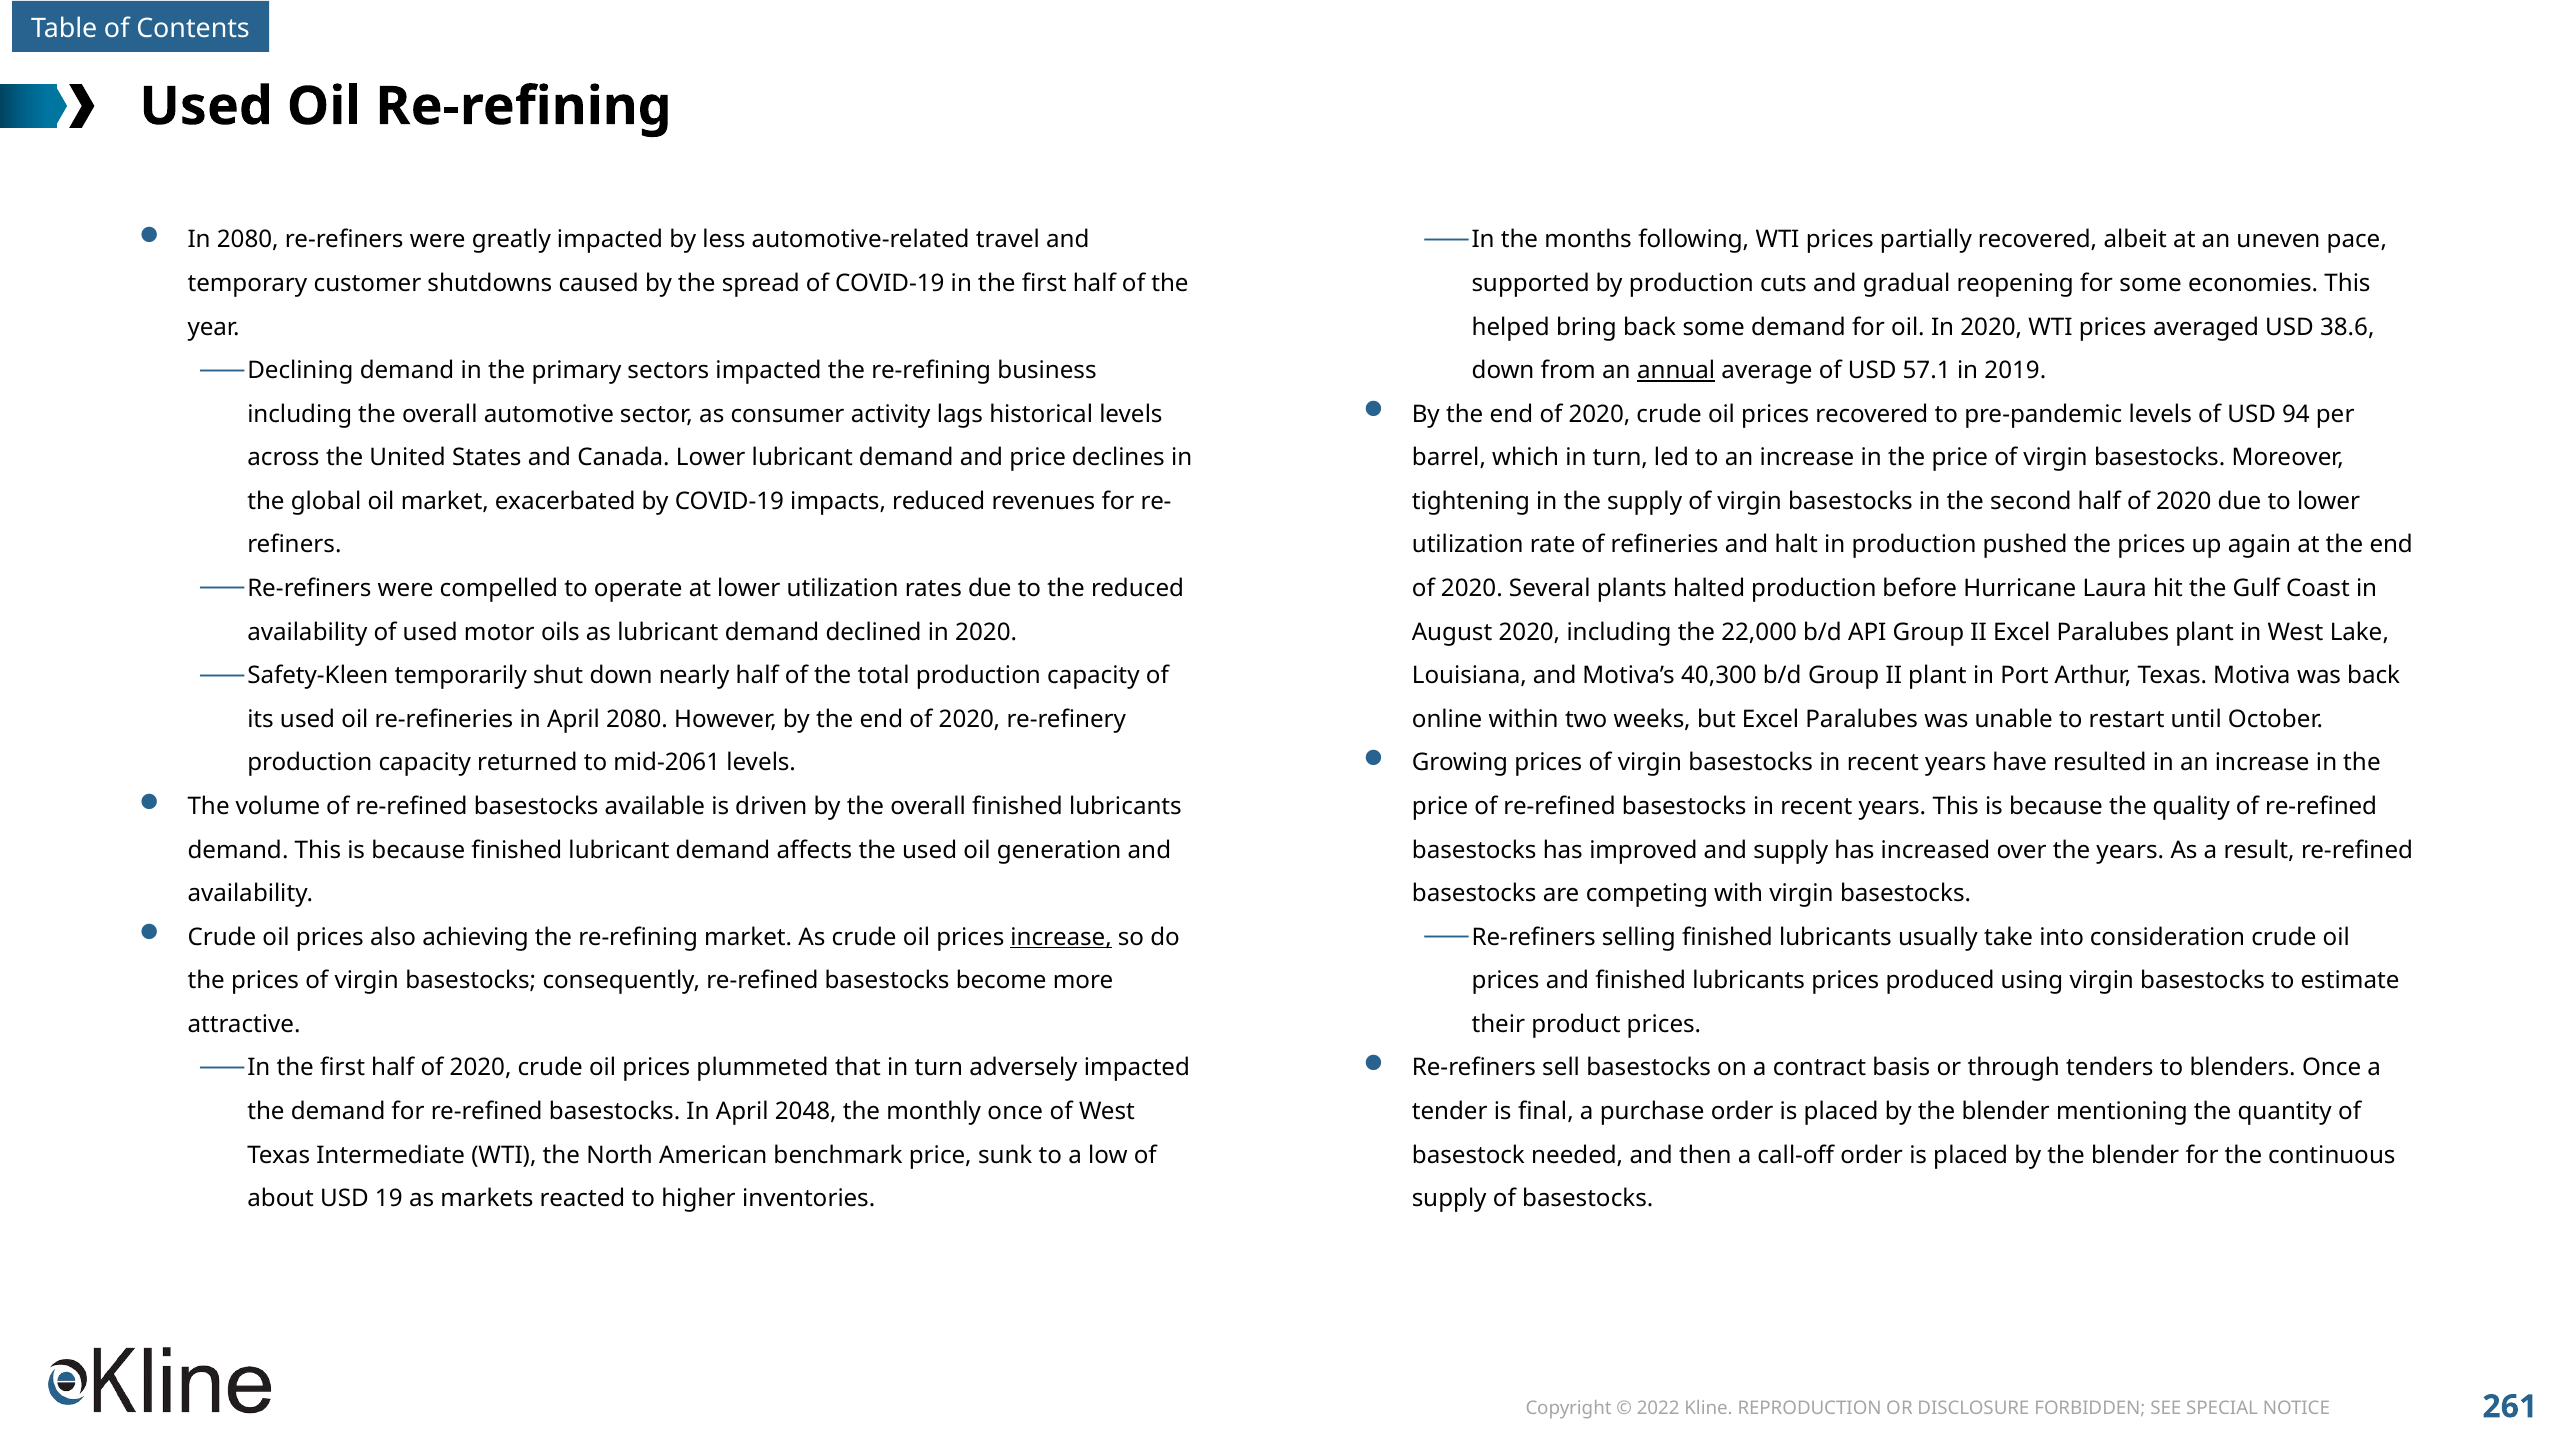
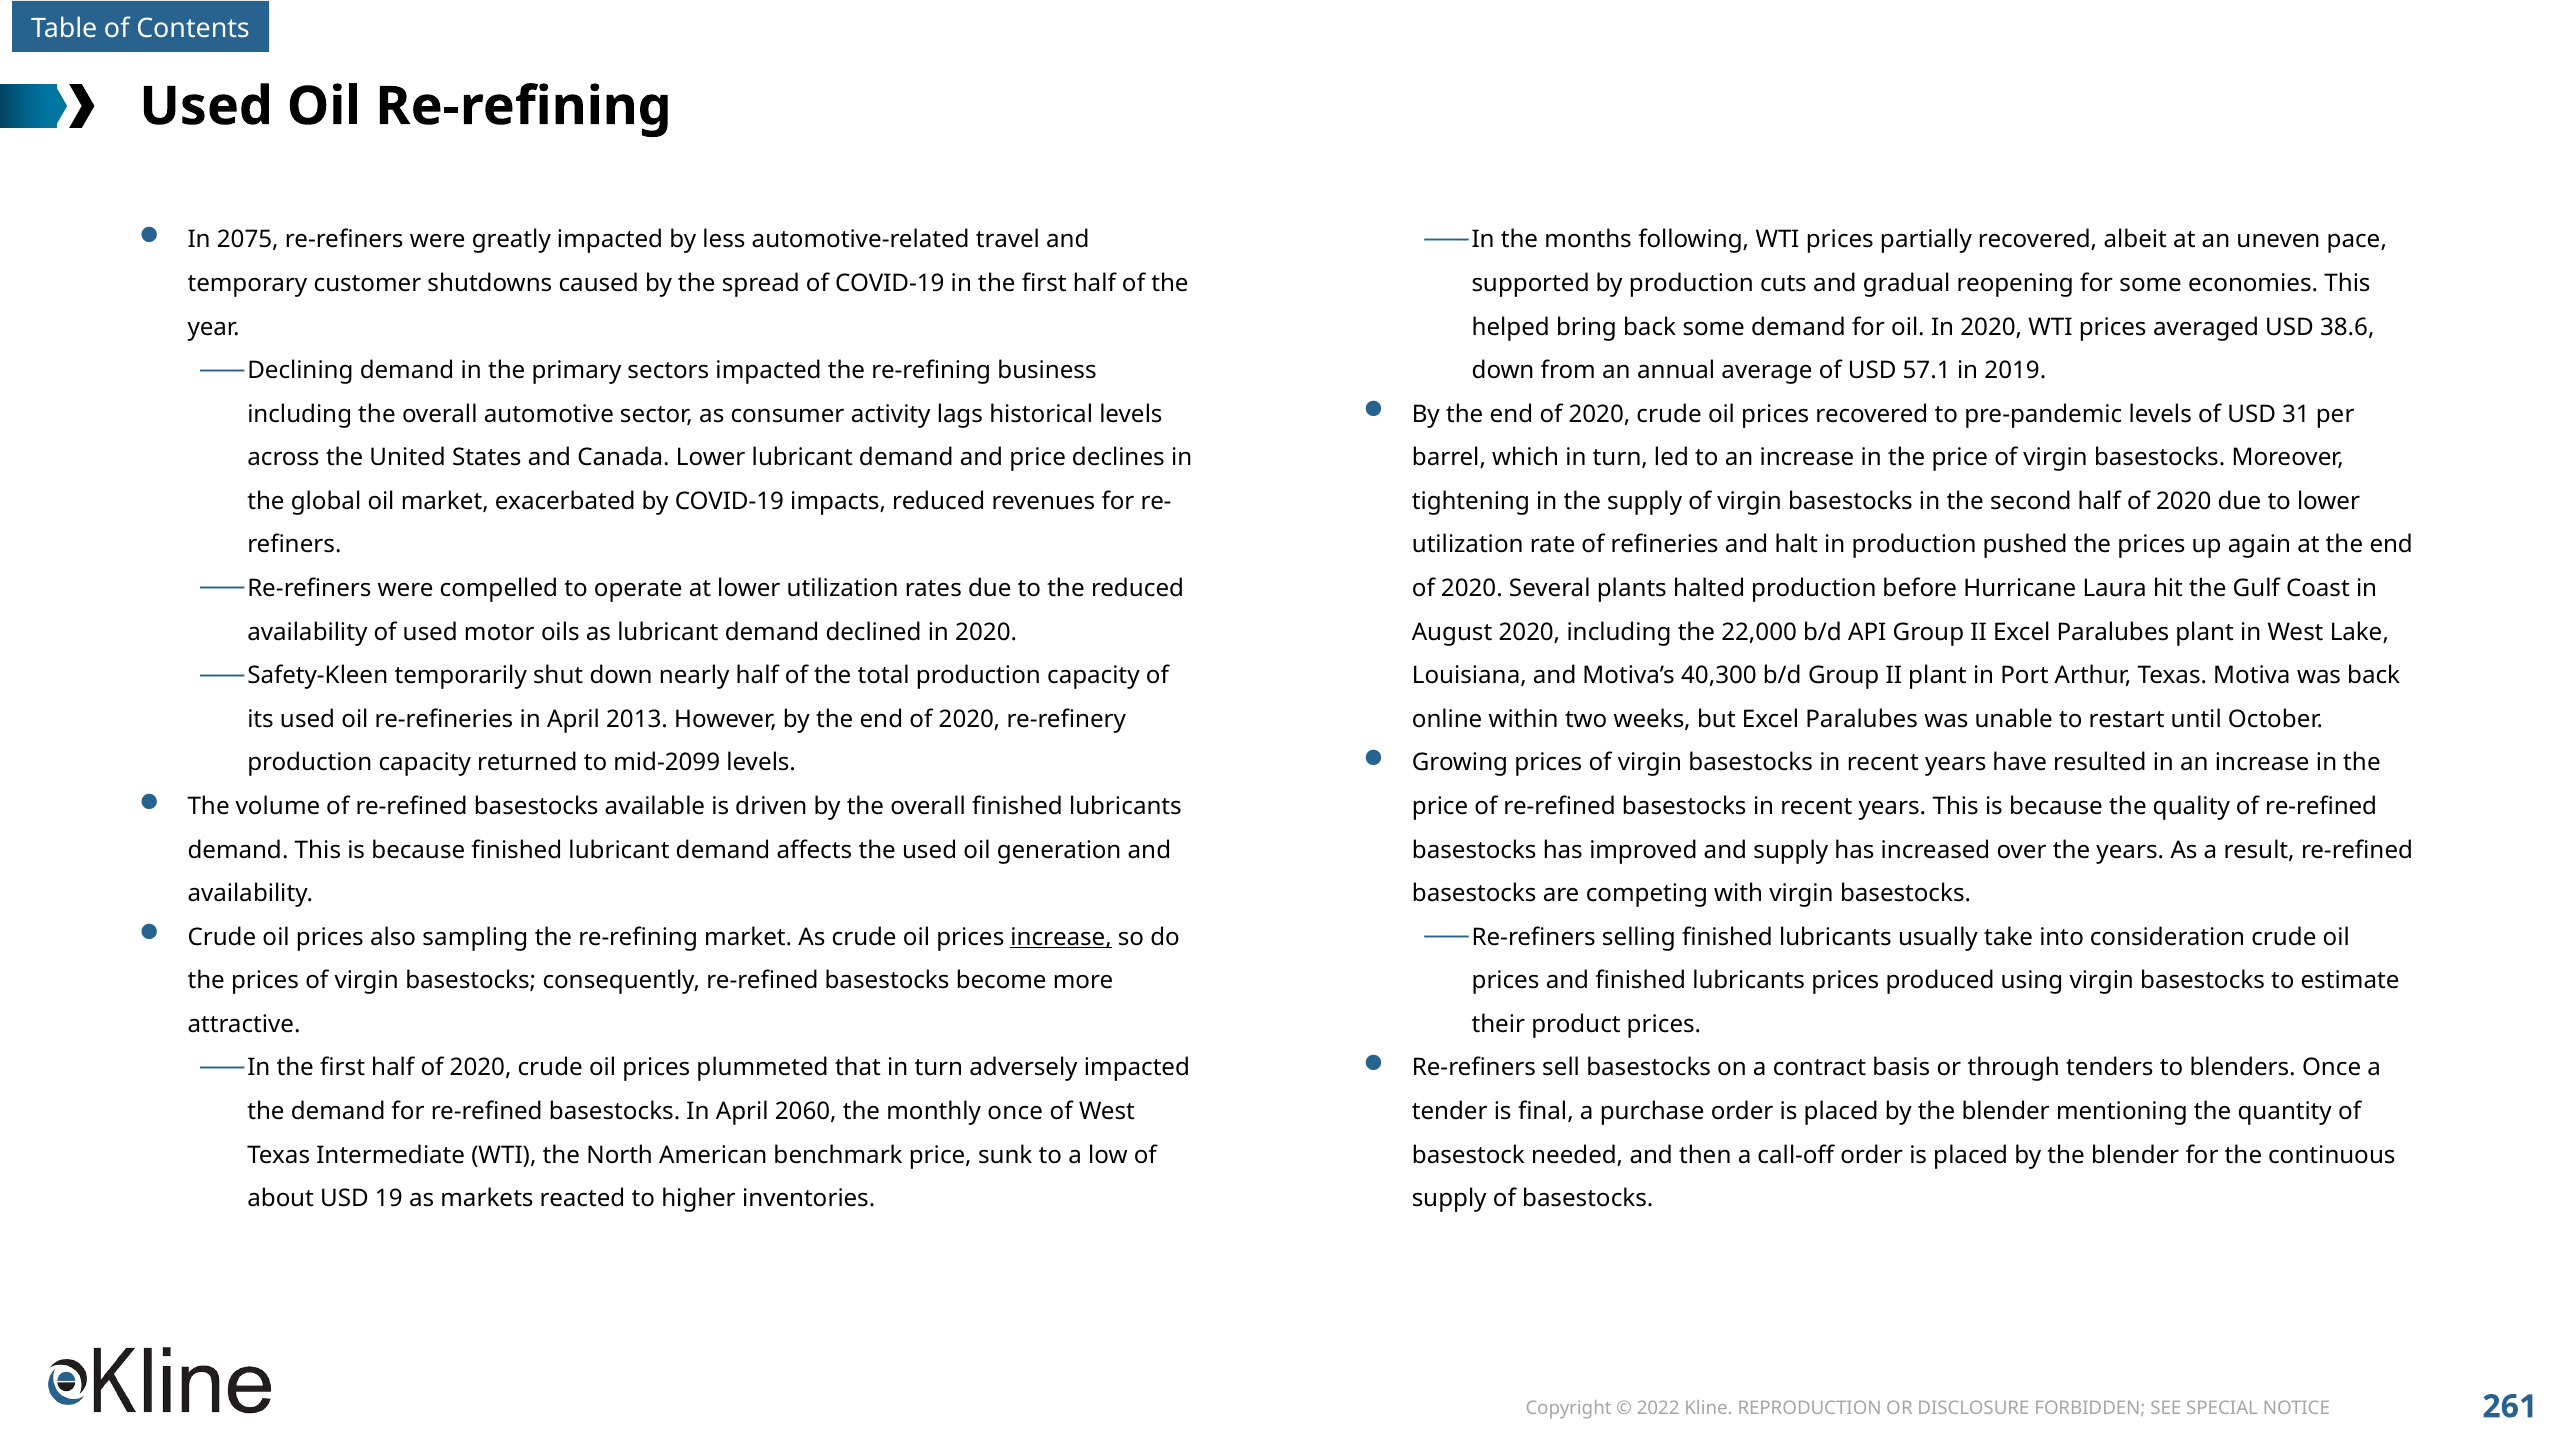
In 2080: 2080 -> 2075
annual underline: present -> none
94: 94 -> 31
April 2080: 2080 -> 2013
mid-2061: mid-2061 -> mid-2099
achieving: achieving -> sampling
2048: 2048 -> 2060
